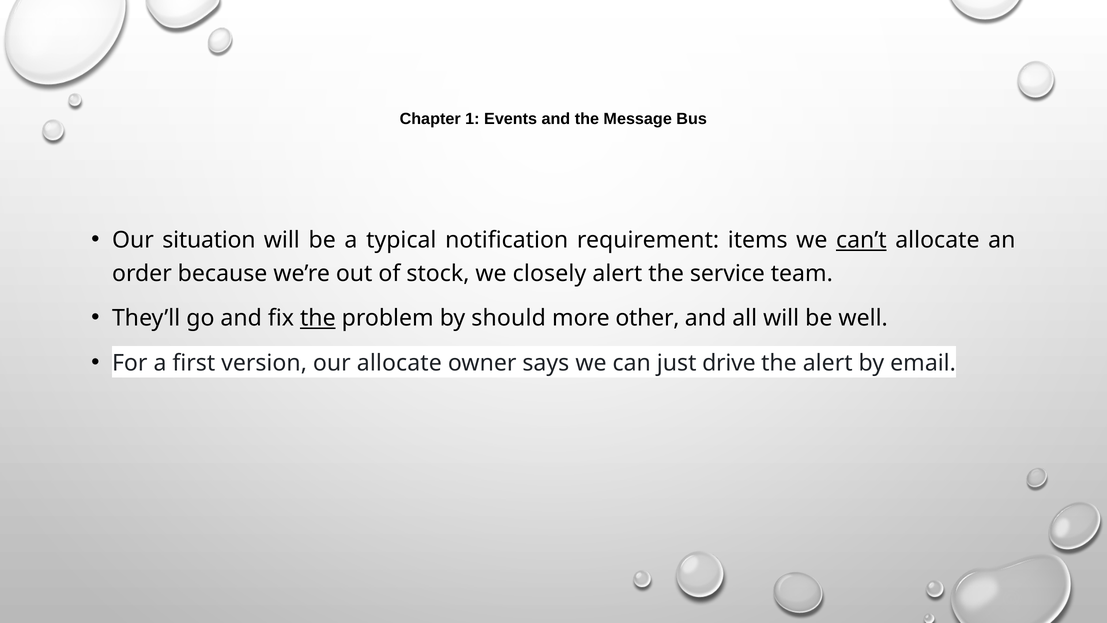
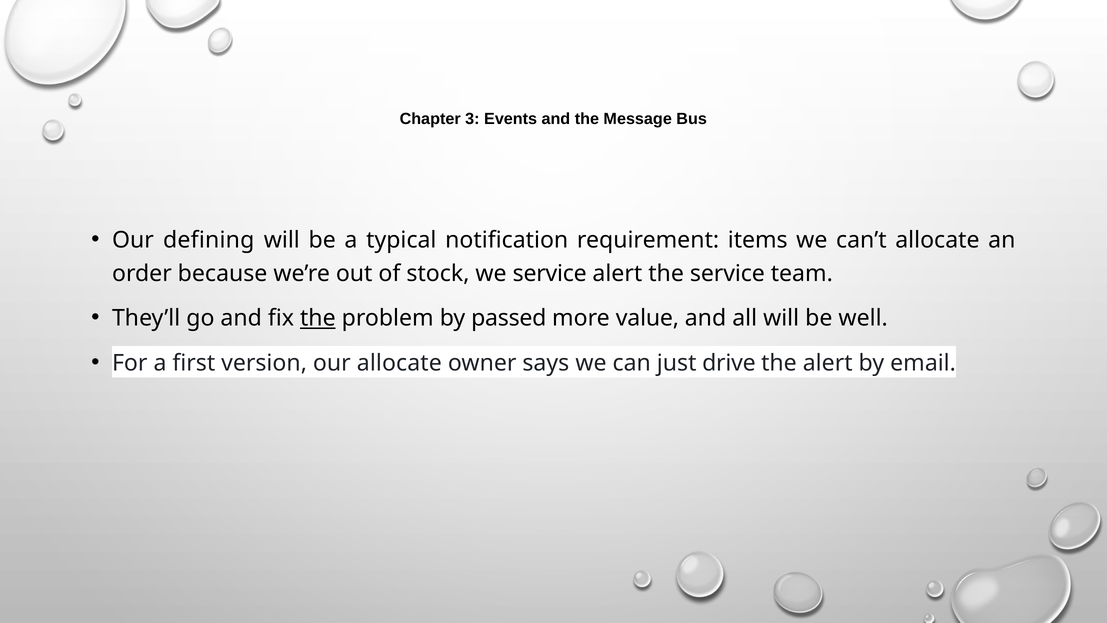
1: 1 -> 3
situation: situation -> defining
can’t underline: present -> none
we closely: closely -> service
should: should -> passed
other: other -> value
